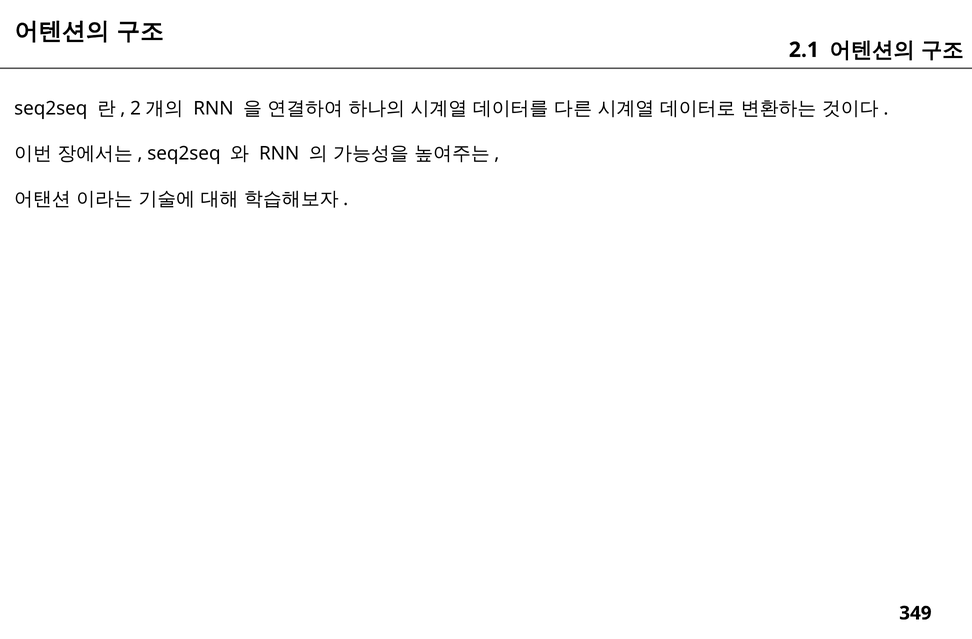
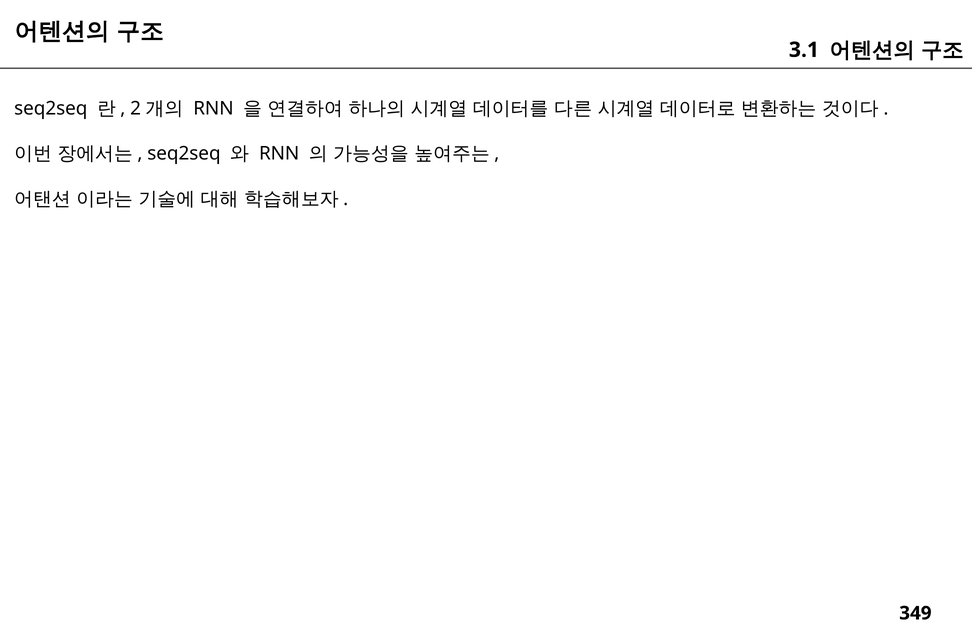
2.1: 2.1 -> 3.1
